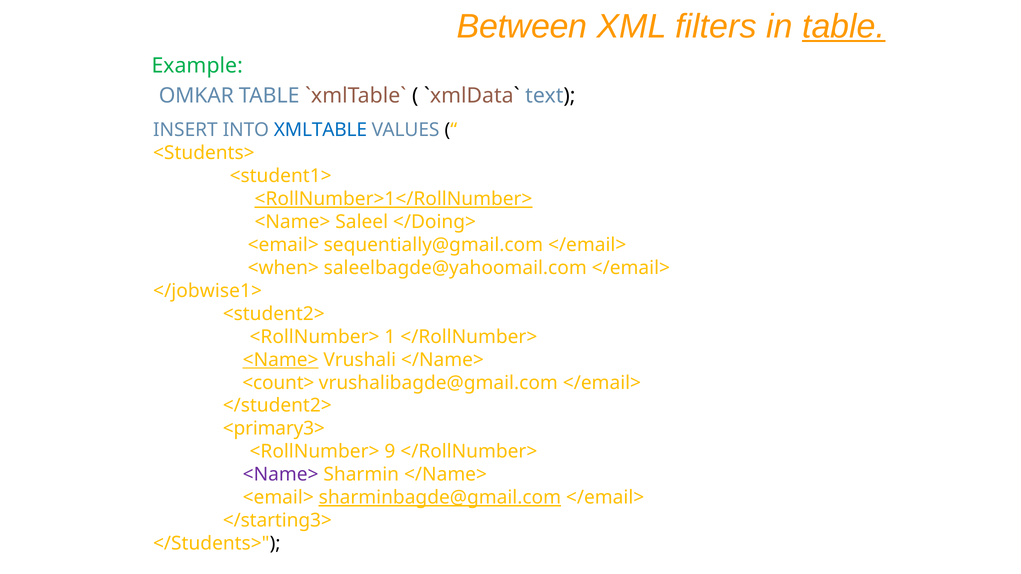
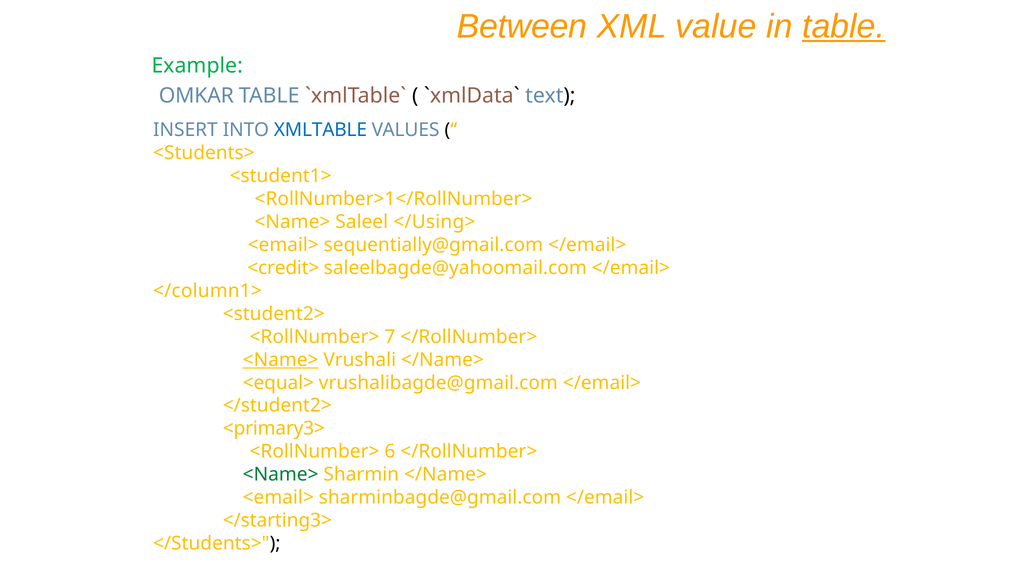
filters: filters -> value
<RollNumber>1</RollNumber> underline: present -> none
</Doing>: </Doing> -> </Using>
<when>: <when> -> <credit>
</jobwise1>: </jobwise1> -> </column1>
1: 1 -> 7
<count>: <count> -> <equal>
9: 9 -> 6
<Name> at (281, 475) colour: purple -> green
sharminbagde@gmail.com underline: present -> none
